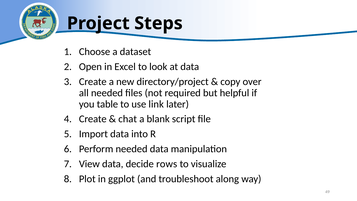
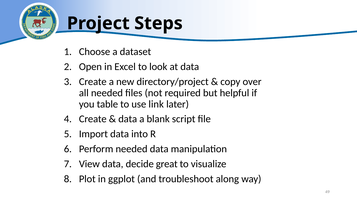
chat at (128, 119): chat -> data
rows: rows -> great
